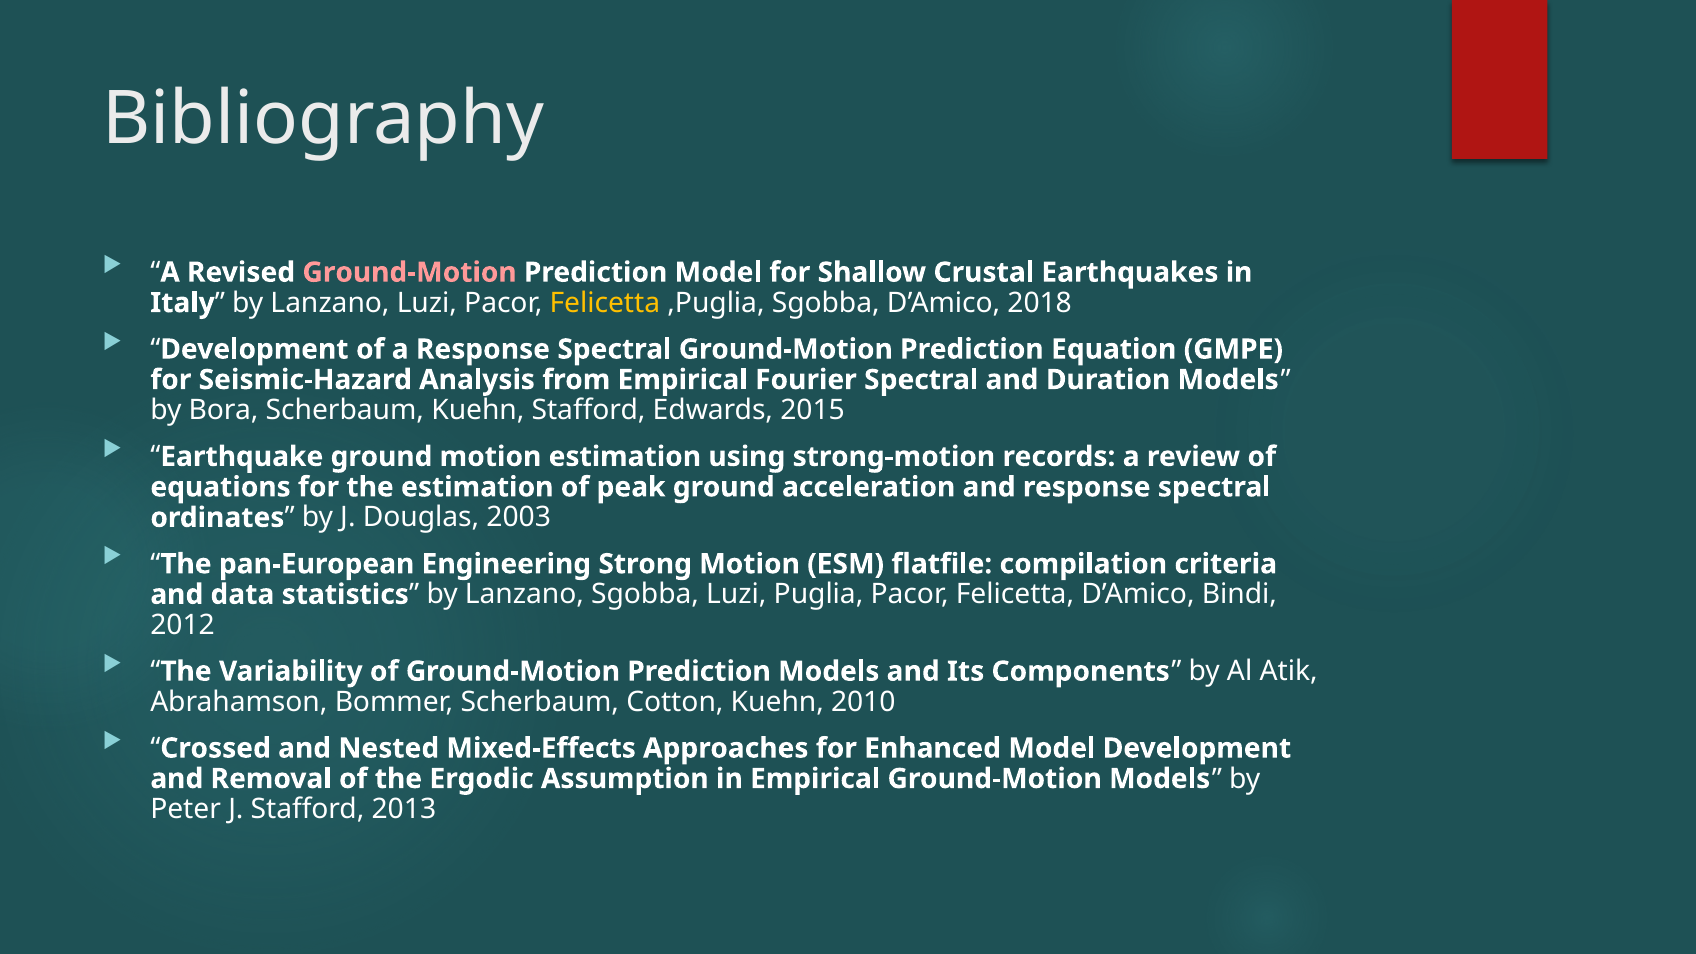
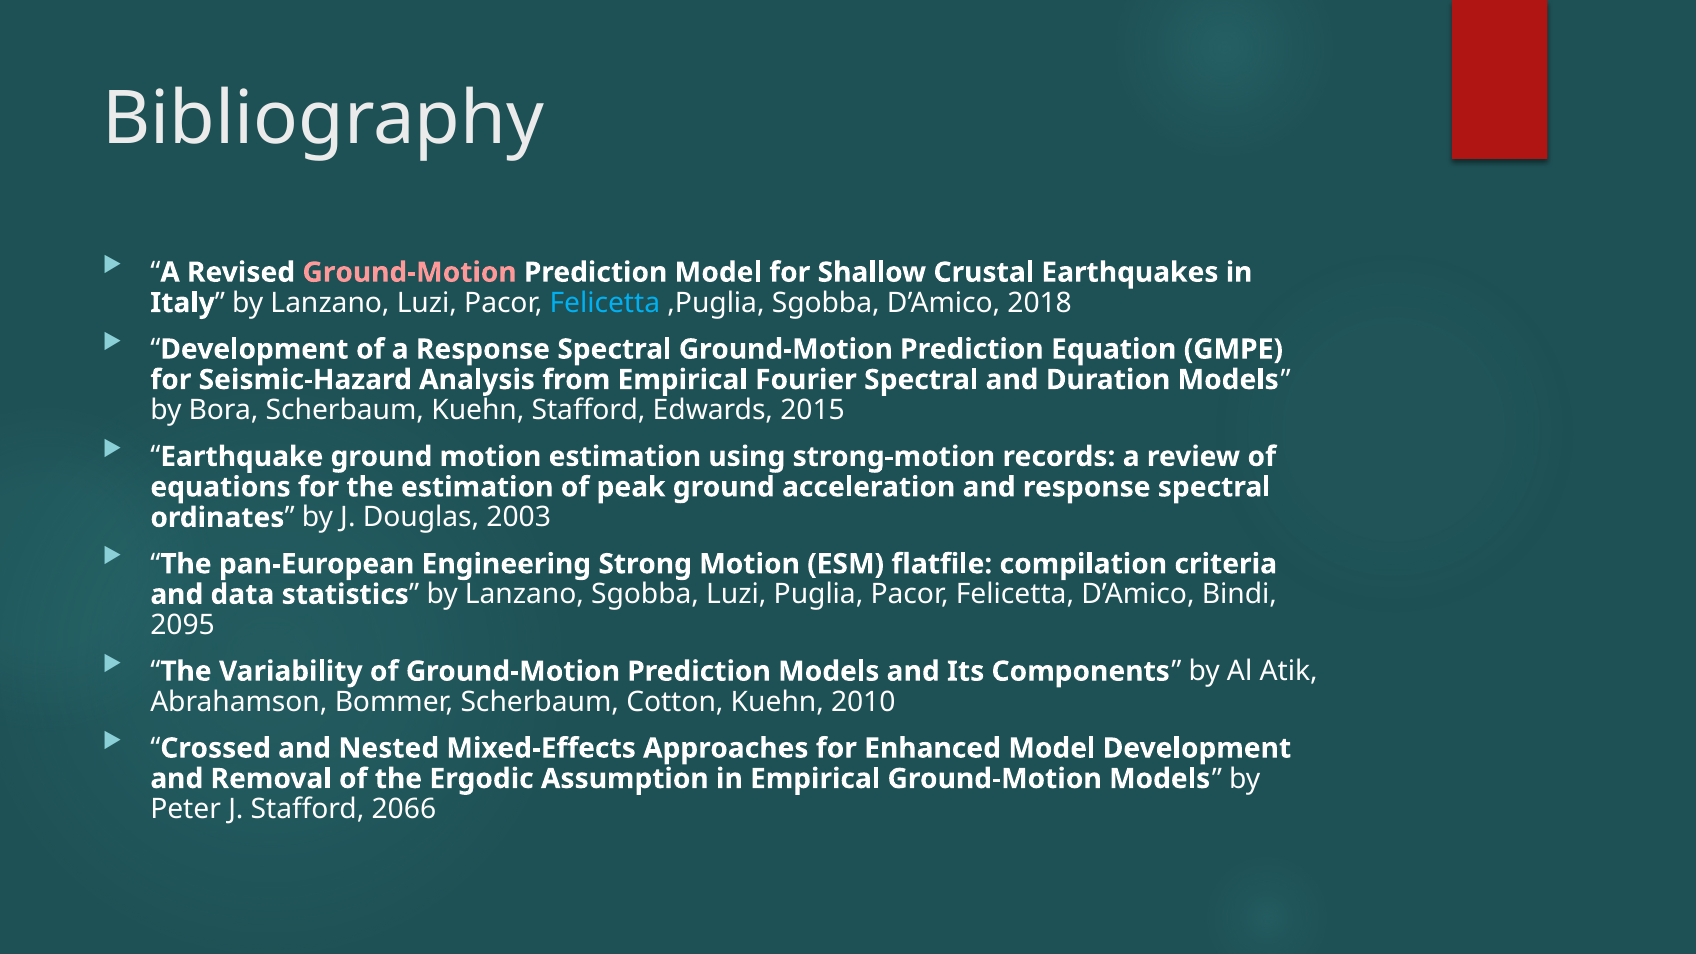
Felicetta at (605, 303) colour: yellow -> light blue
2012: 2012 -> 2095
2013: 2013 -> 2066
